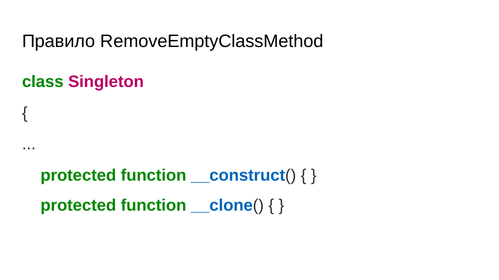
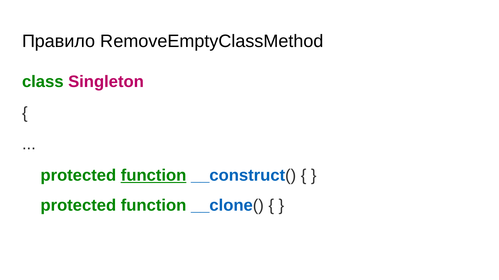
function at (154, 176) underline: none -> present
